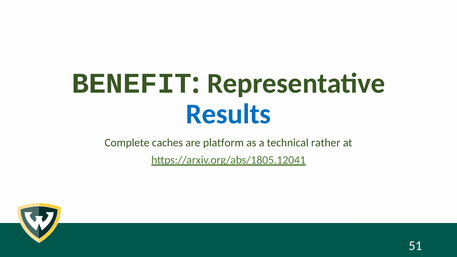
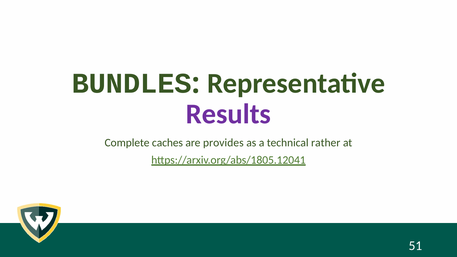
BENEFIT: BENEFIT -> BUNDLES
Results colour: blue -> purple
platform: platform -> provides
